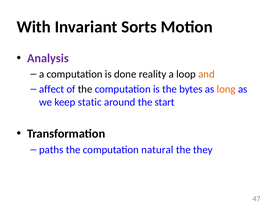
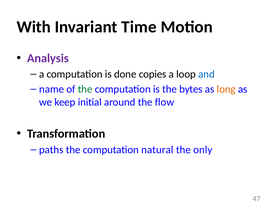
Sorts: Sorts -> Time
reality: reality -> copies
and colour: orange -> blue
affect: affect -> name
the at (85, 89) colour: black -> green
static: static -> initial
start: start -> flow
they: they -> only
